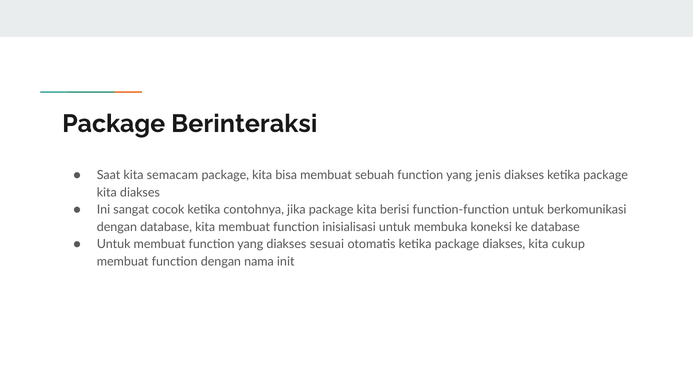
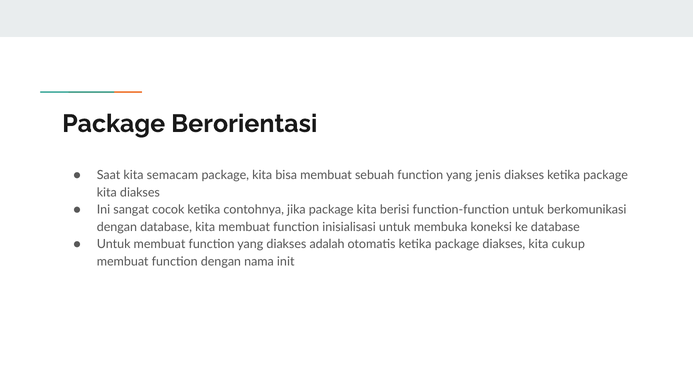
Berinteraksi: Berinteraksi -> Berorientasi
sesuai: sesuai -> adalah
